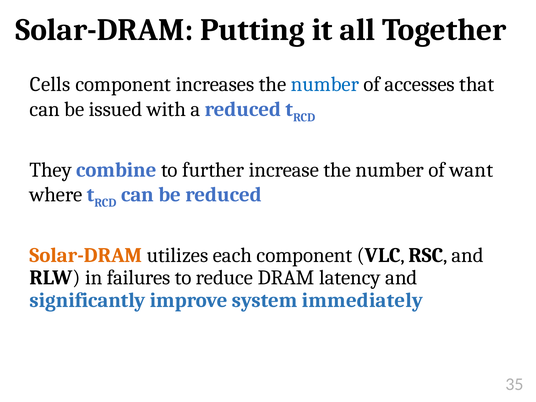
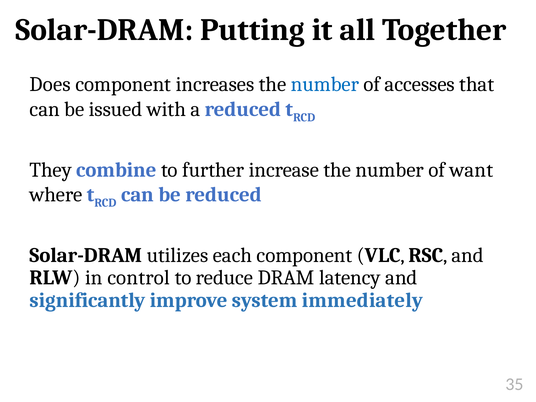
Cells: Cells -> Does
Solar-DRAM at (86, 255) colour: orange -> black
failures: failures -> control
